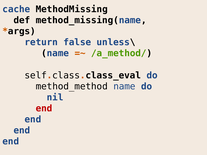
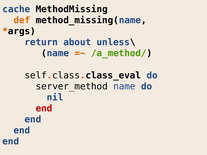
def colour: black -> orange
false: false -> about
method_method: method_method -> server_method
